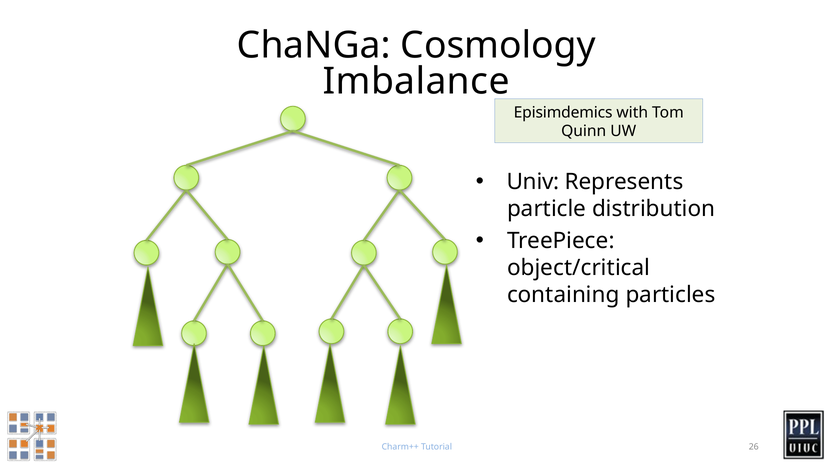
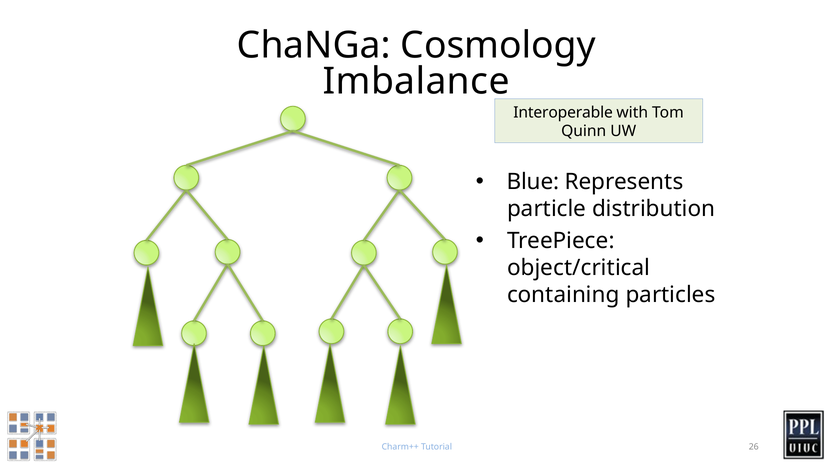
Episimdemics: Episimdemics -> Interoperable
Univ: Univ -> Blue
